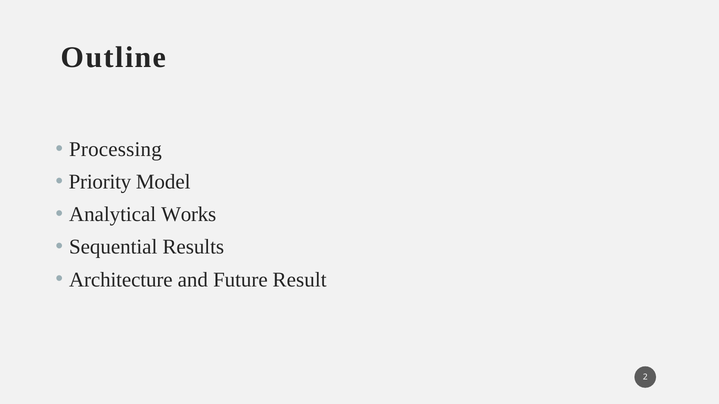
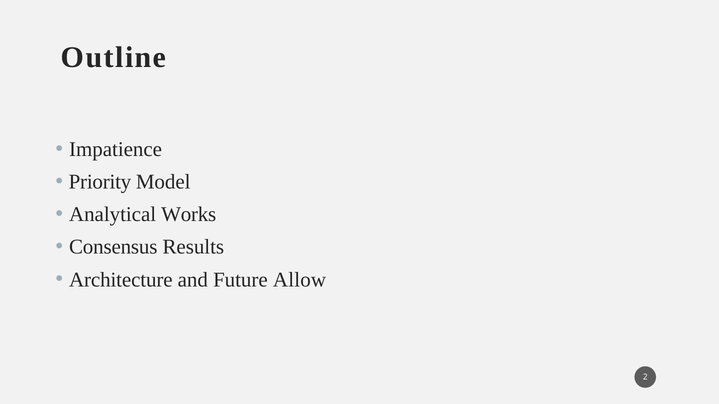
Processing: Processing -> Impatience
Sequential: Sequential -> Consensus
Result: Result -> Allow
